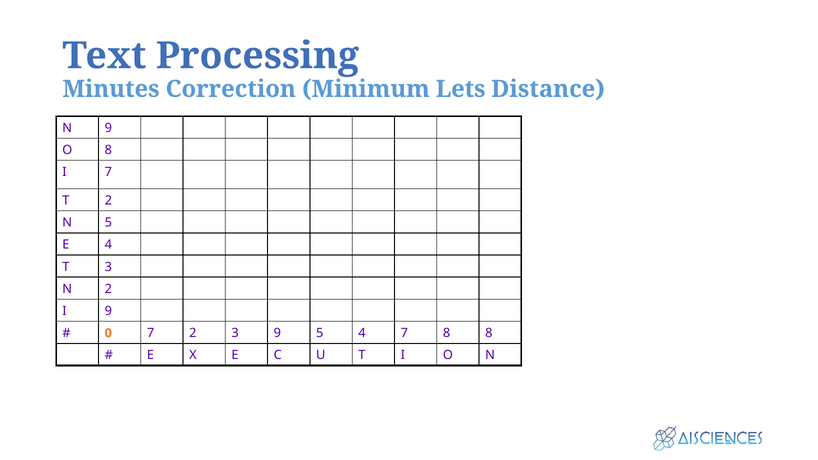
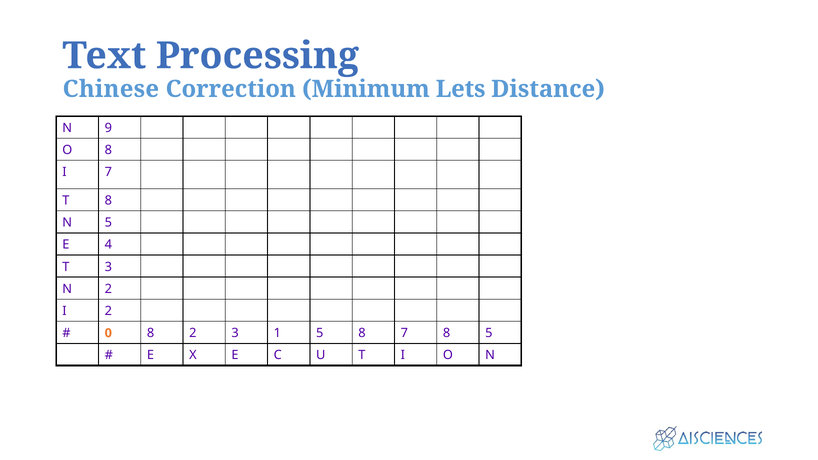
Minutes: Minutes -> Chinese
T 2: 2 -> 8
I 9: 9 -> 2
0 7: 7 -> 8
3 9: 9 -> 1
5 4: 4 -> 8
8 8: 8 -> 5
